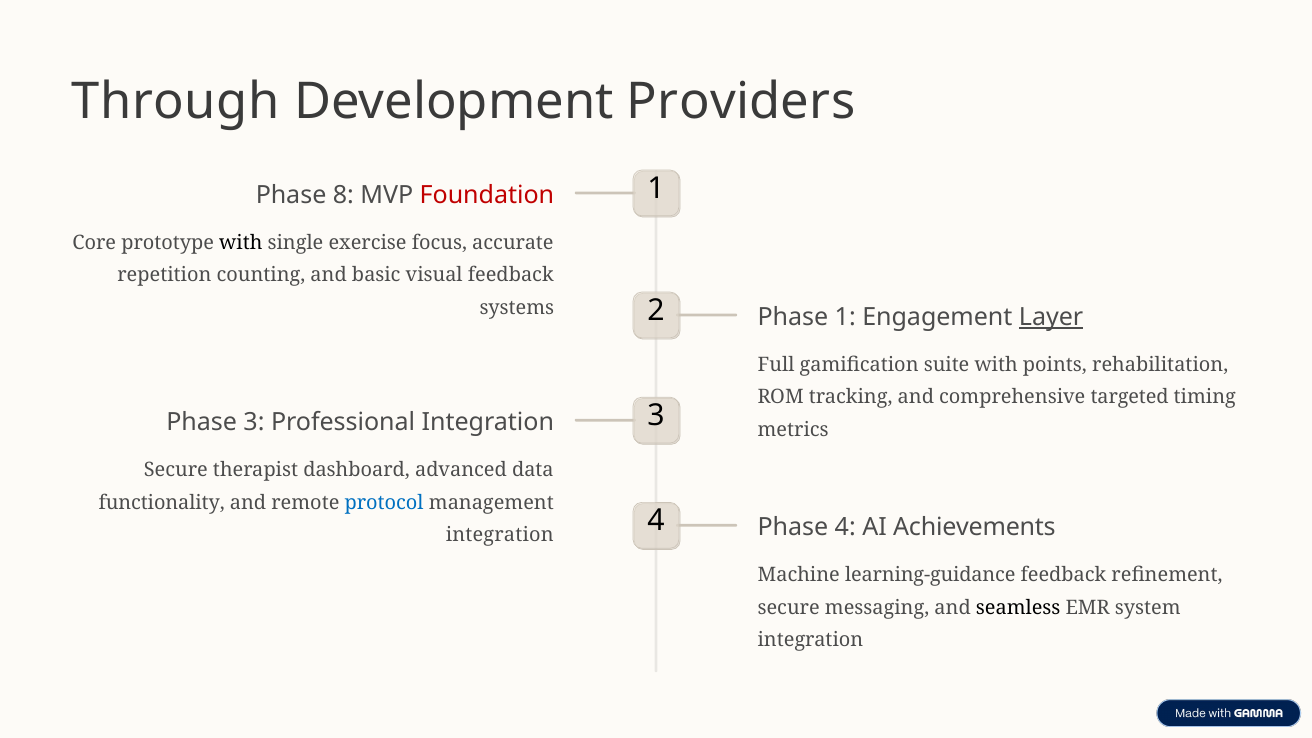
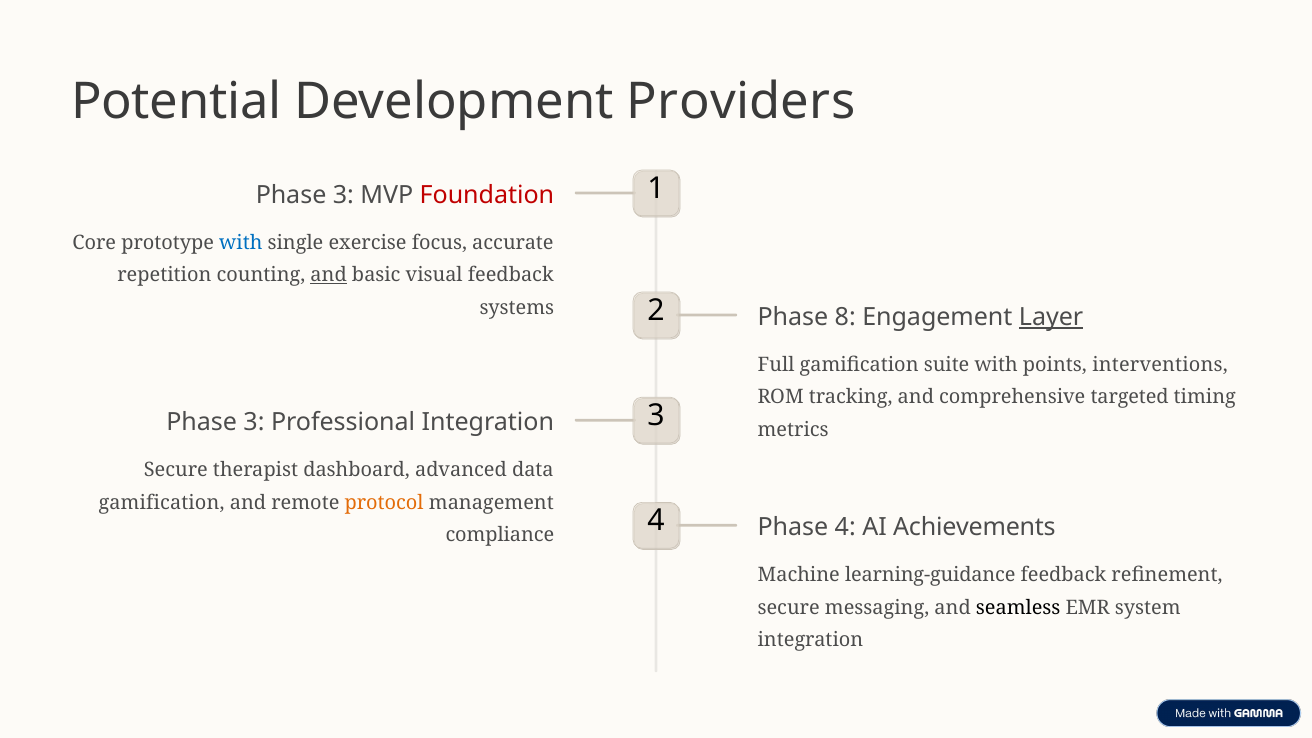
Through: Through -> Potential
8 at (343, 195): 8 -> 3
with at (241, 243) colour: black -> blue
and at (329, 275) underline: none -> present
Phase 1: 1 -> 8
rehabilitation: rehabilitation -> interventions
functionality at (162, 503): functionality -> gamification
protocol colour: blue -> orange
integration at (500, 535): integration -> compliance
